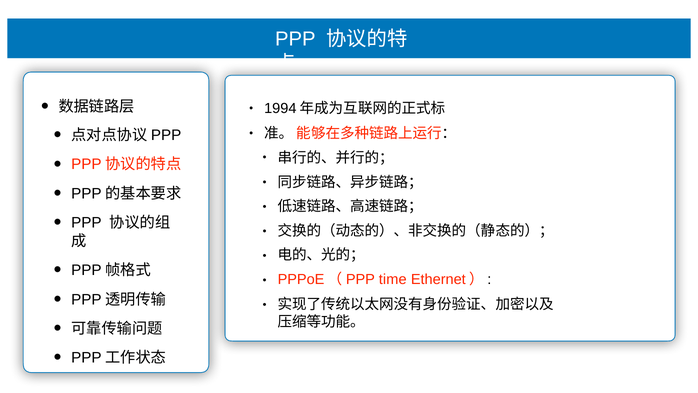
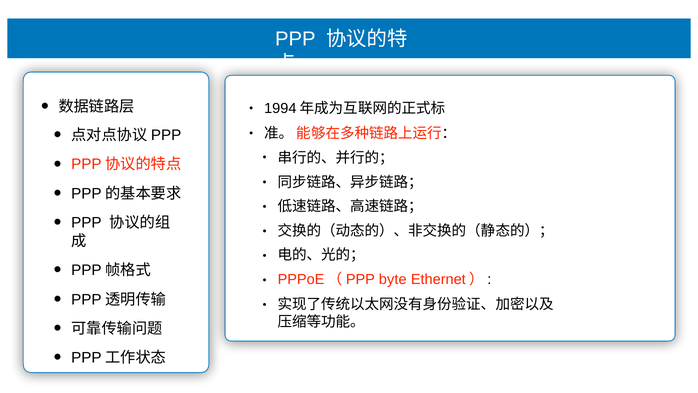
time: time -> byte
